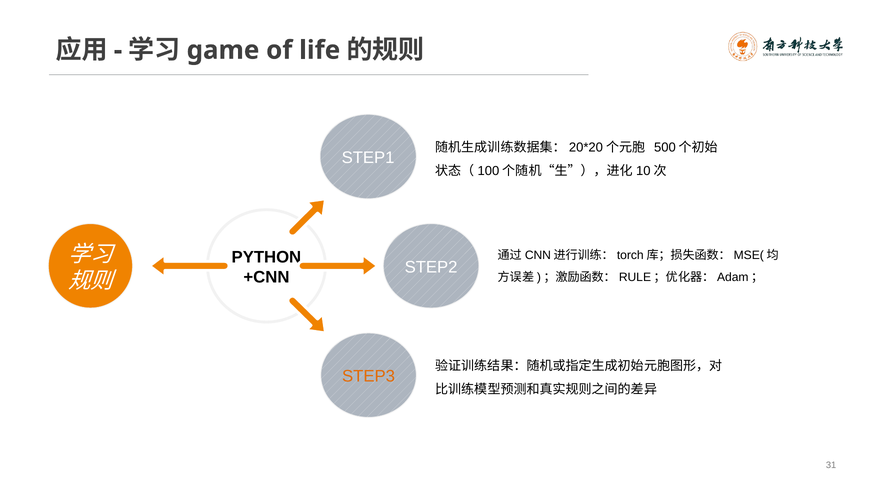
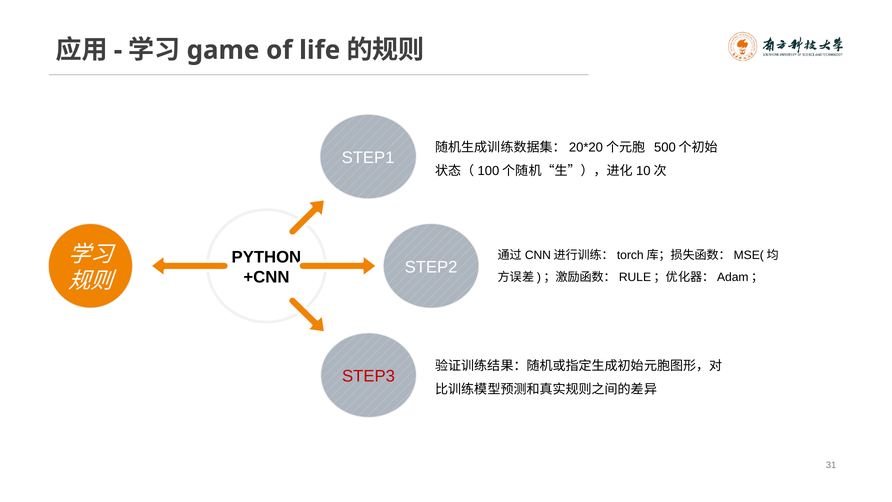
STEP3 colour: orange -> red
